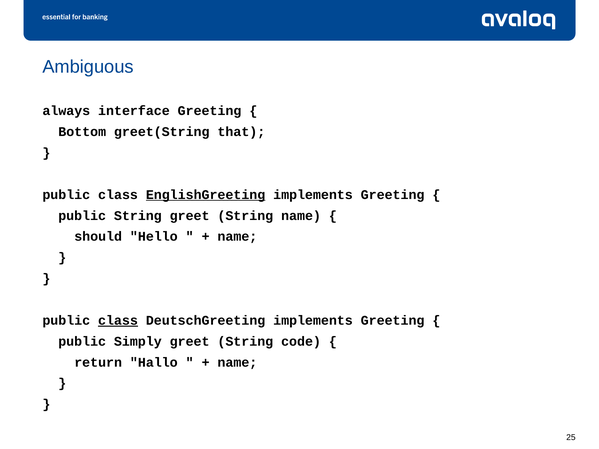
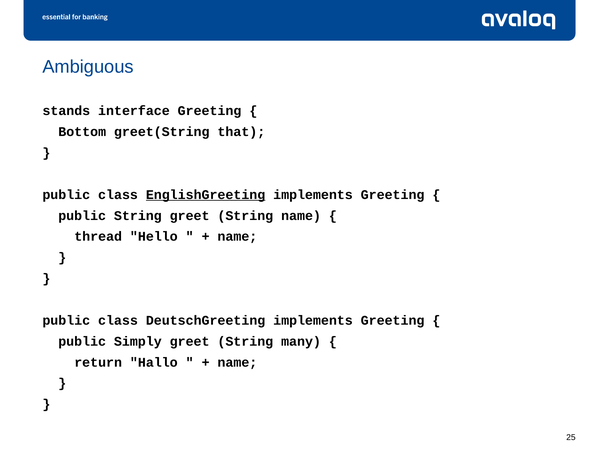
always: always -> stands
should: should -> thread
class at (118, 321) underline: present -> none
code: code -> many
